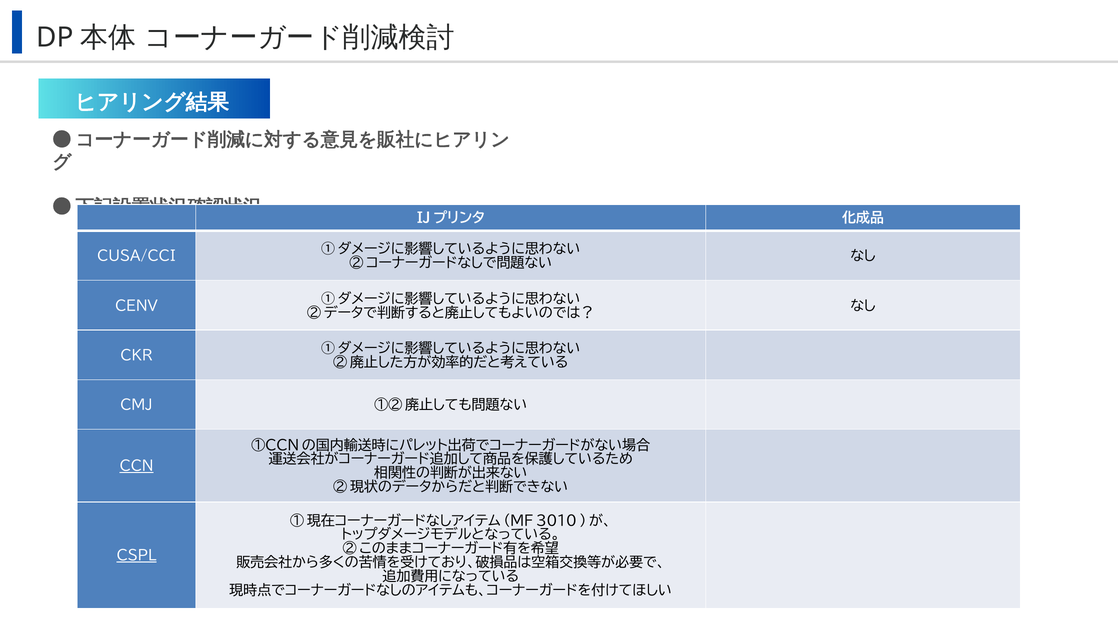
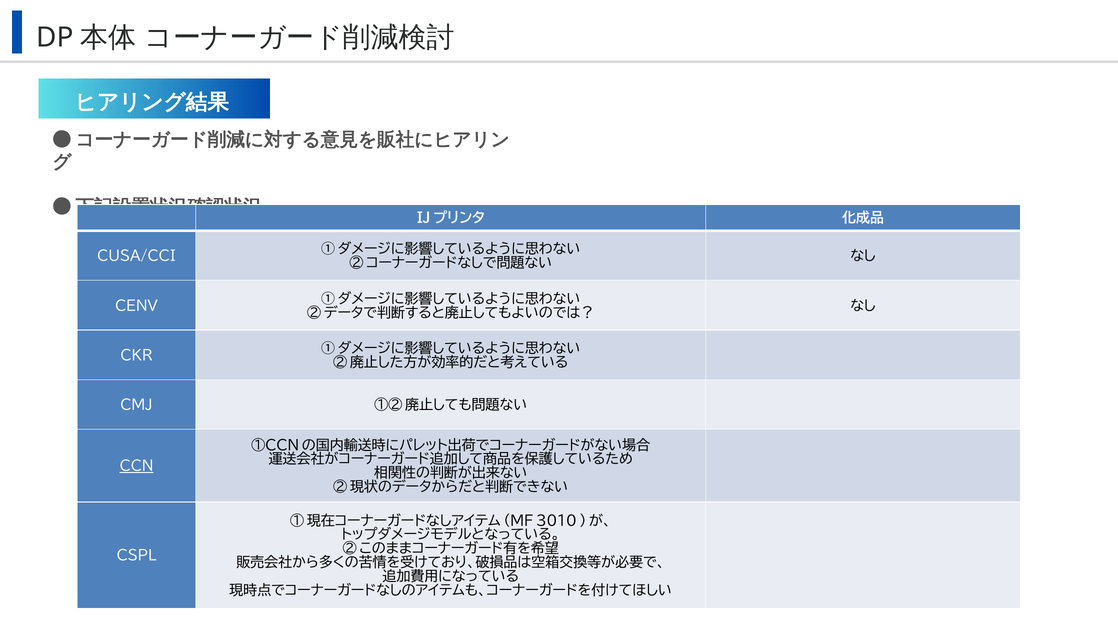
CSPL underline: present -> none
